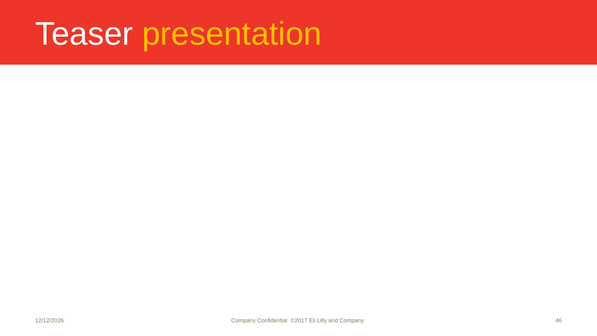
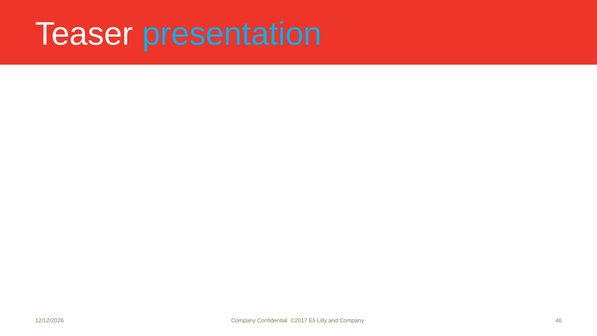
presentation colour: yellow -> light blue
